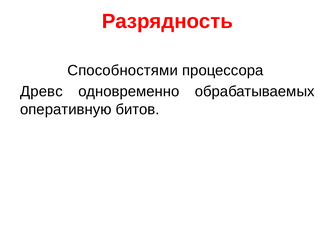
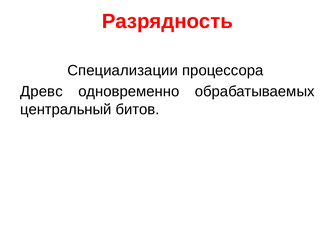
Способностями: Способностями -> Специализации
оперативную: оперативную -> центральный
